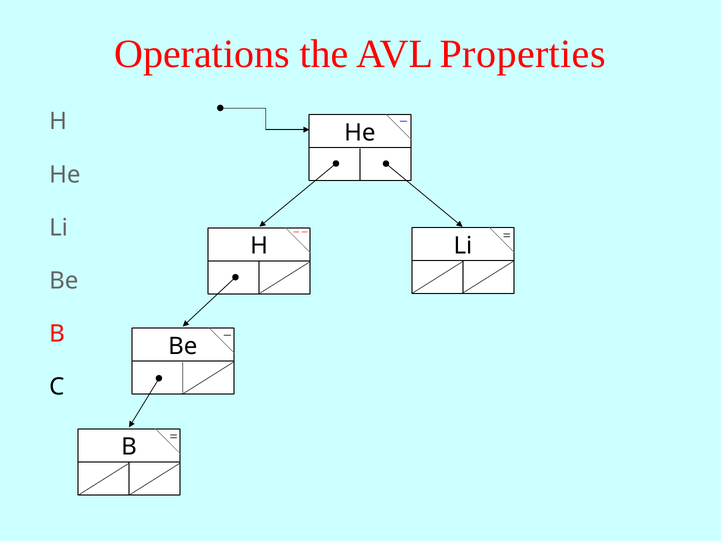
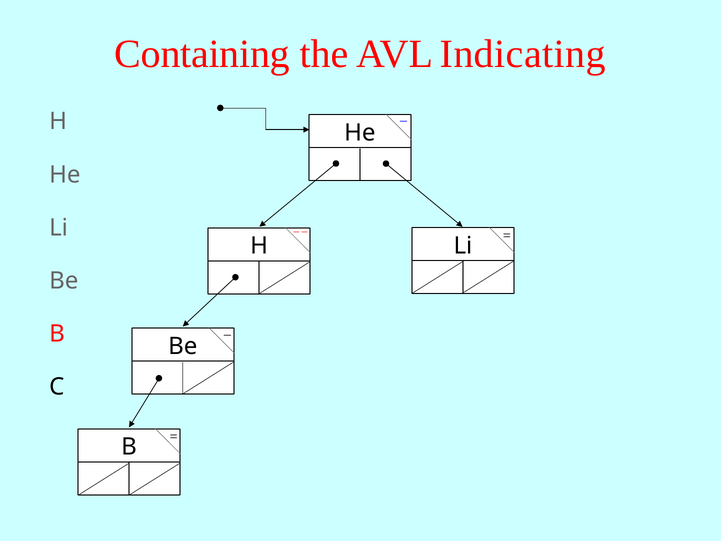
Operations: Operations -> Containing
Properties: Properties -> Indicating
